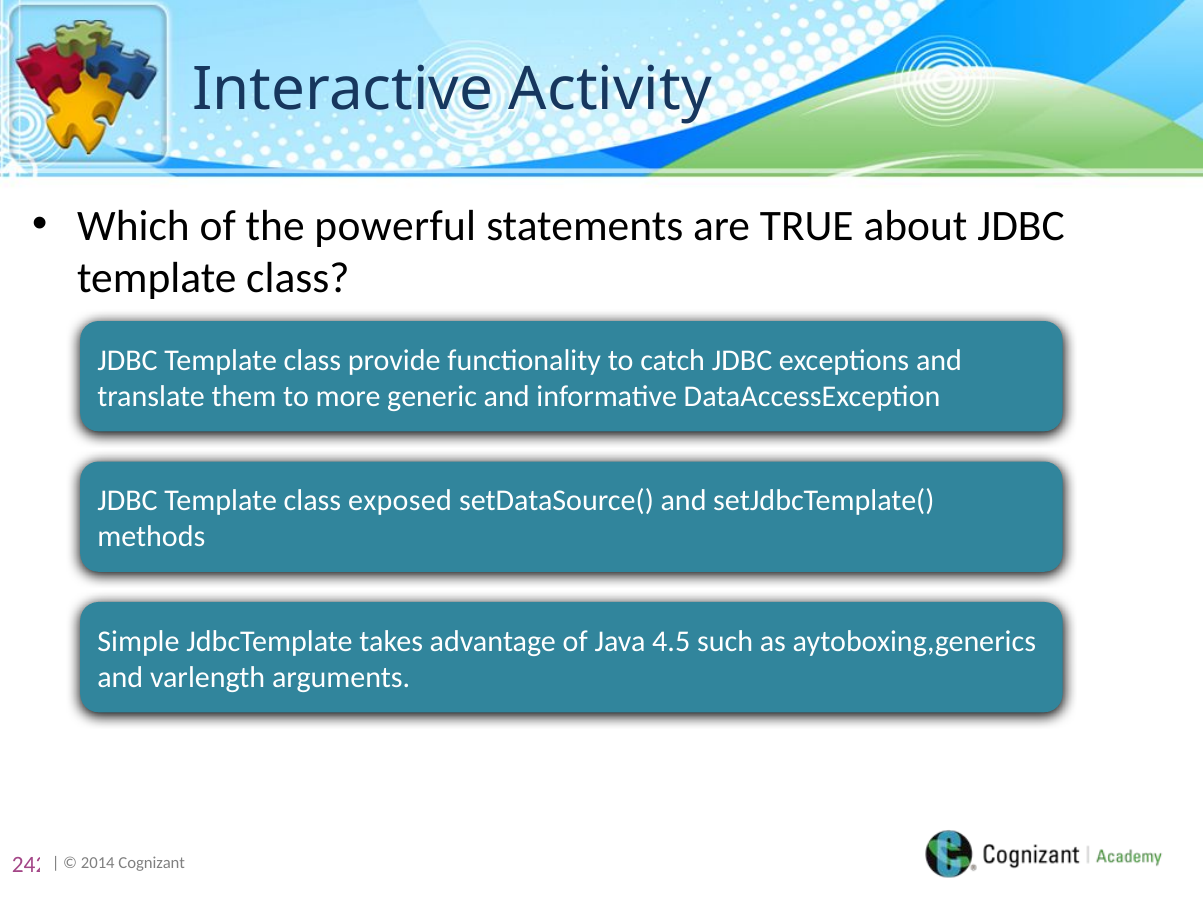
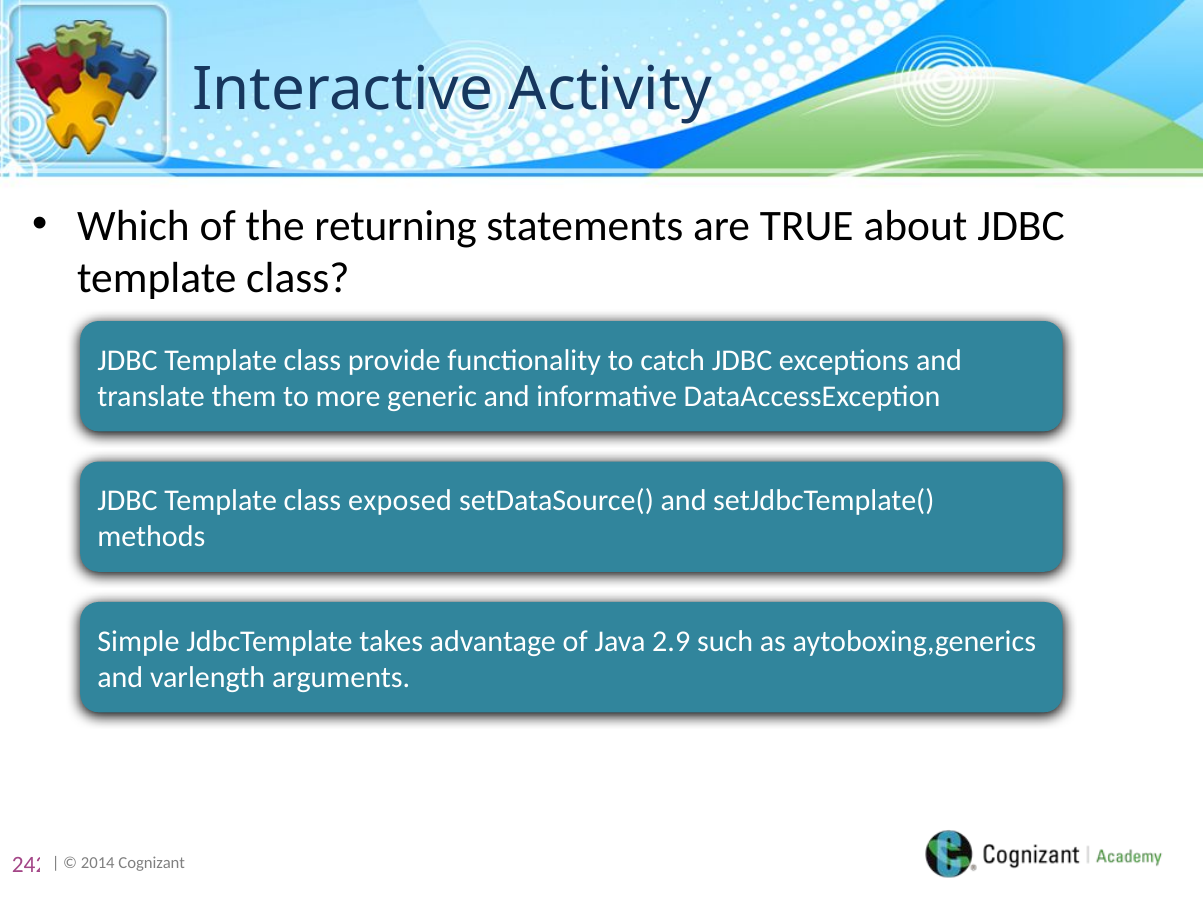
powerful: powerful -> returning
4.5: 4.5 -> 2.9
